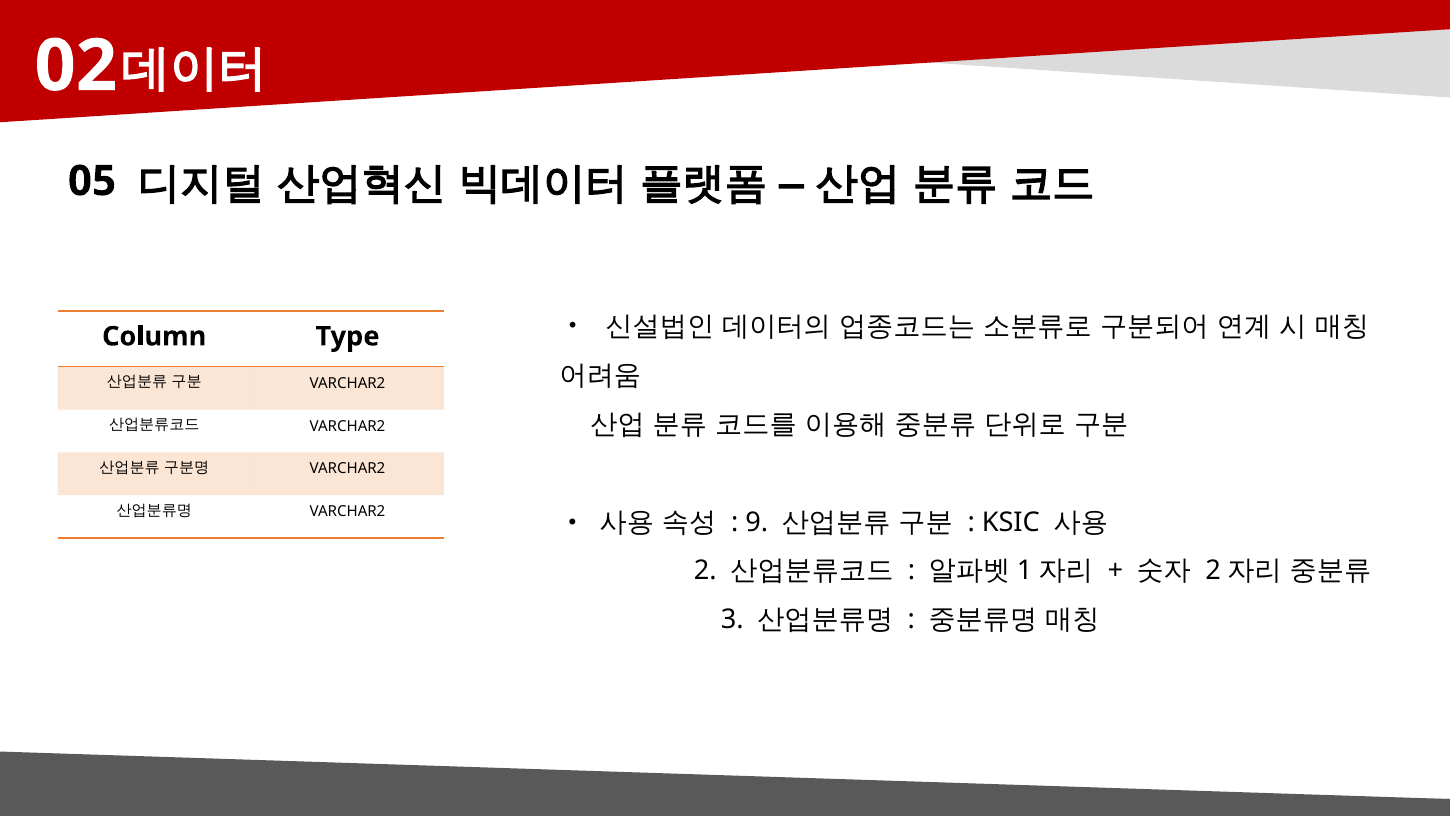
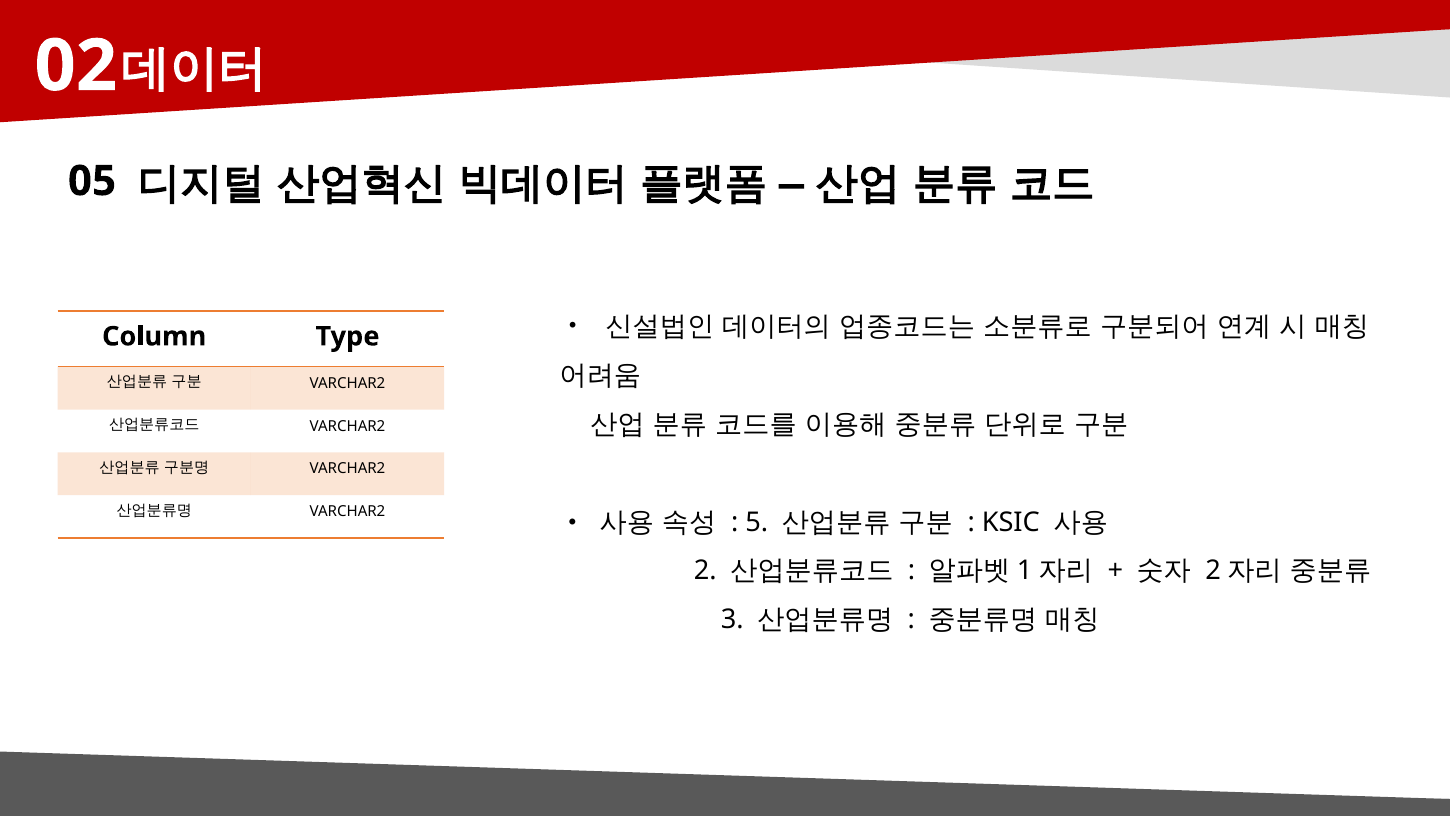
9: 9 -> 5
